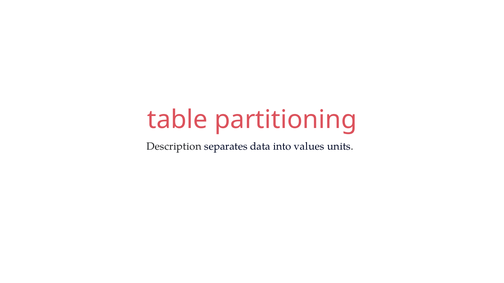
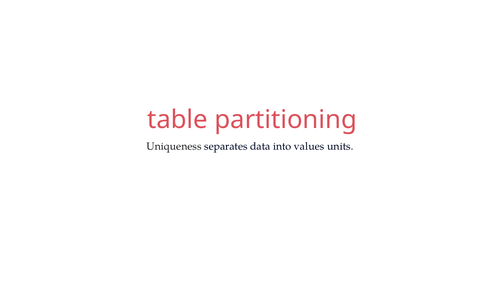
Description: Description -> Uniqueness
